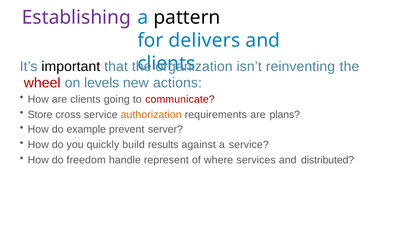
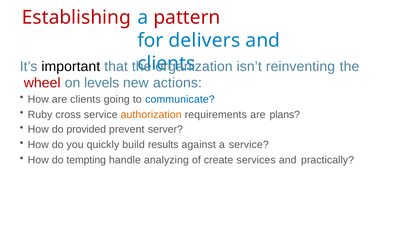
Establishing colour: purple -> red
pattern colour: black -> red
communicate colour: red -> blue
Store: Store -> Ruby
example: example -> provided
freedom: freedom -> tempting
represent: represent -> analyzing
where: where -> create
distributed: distributed -> practically
